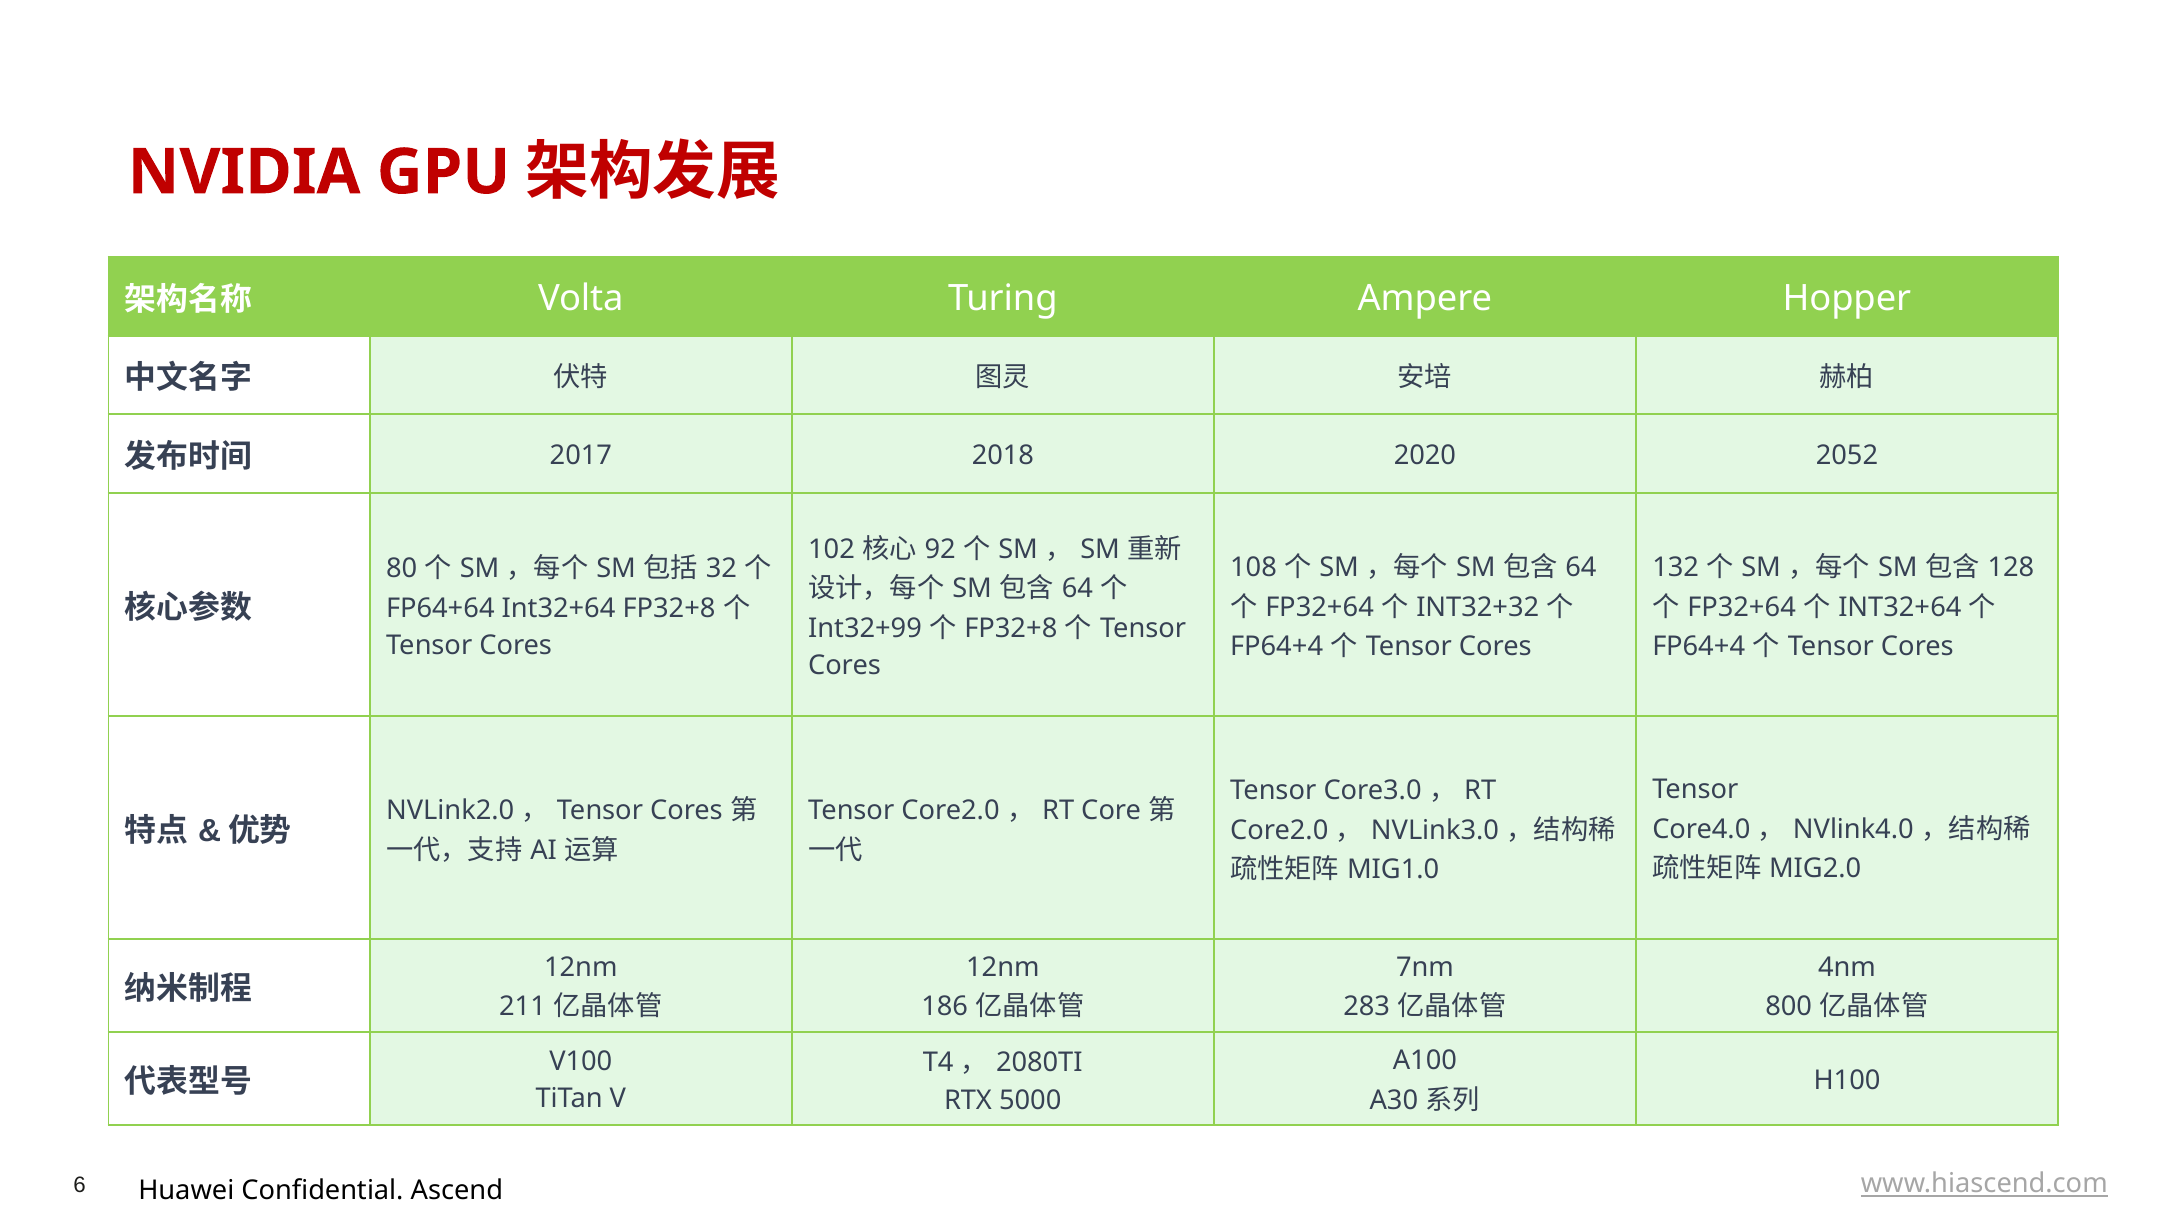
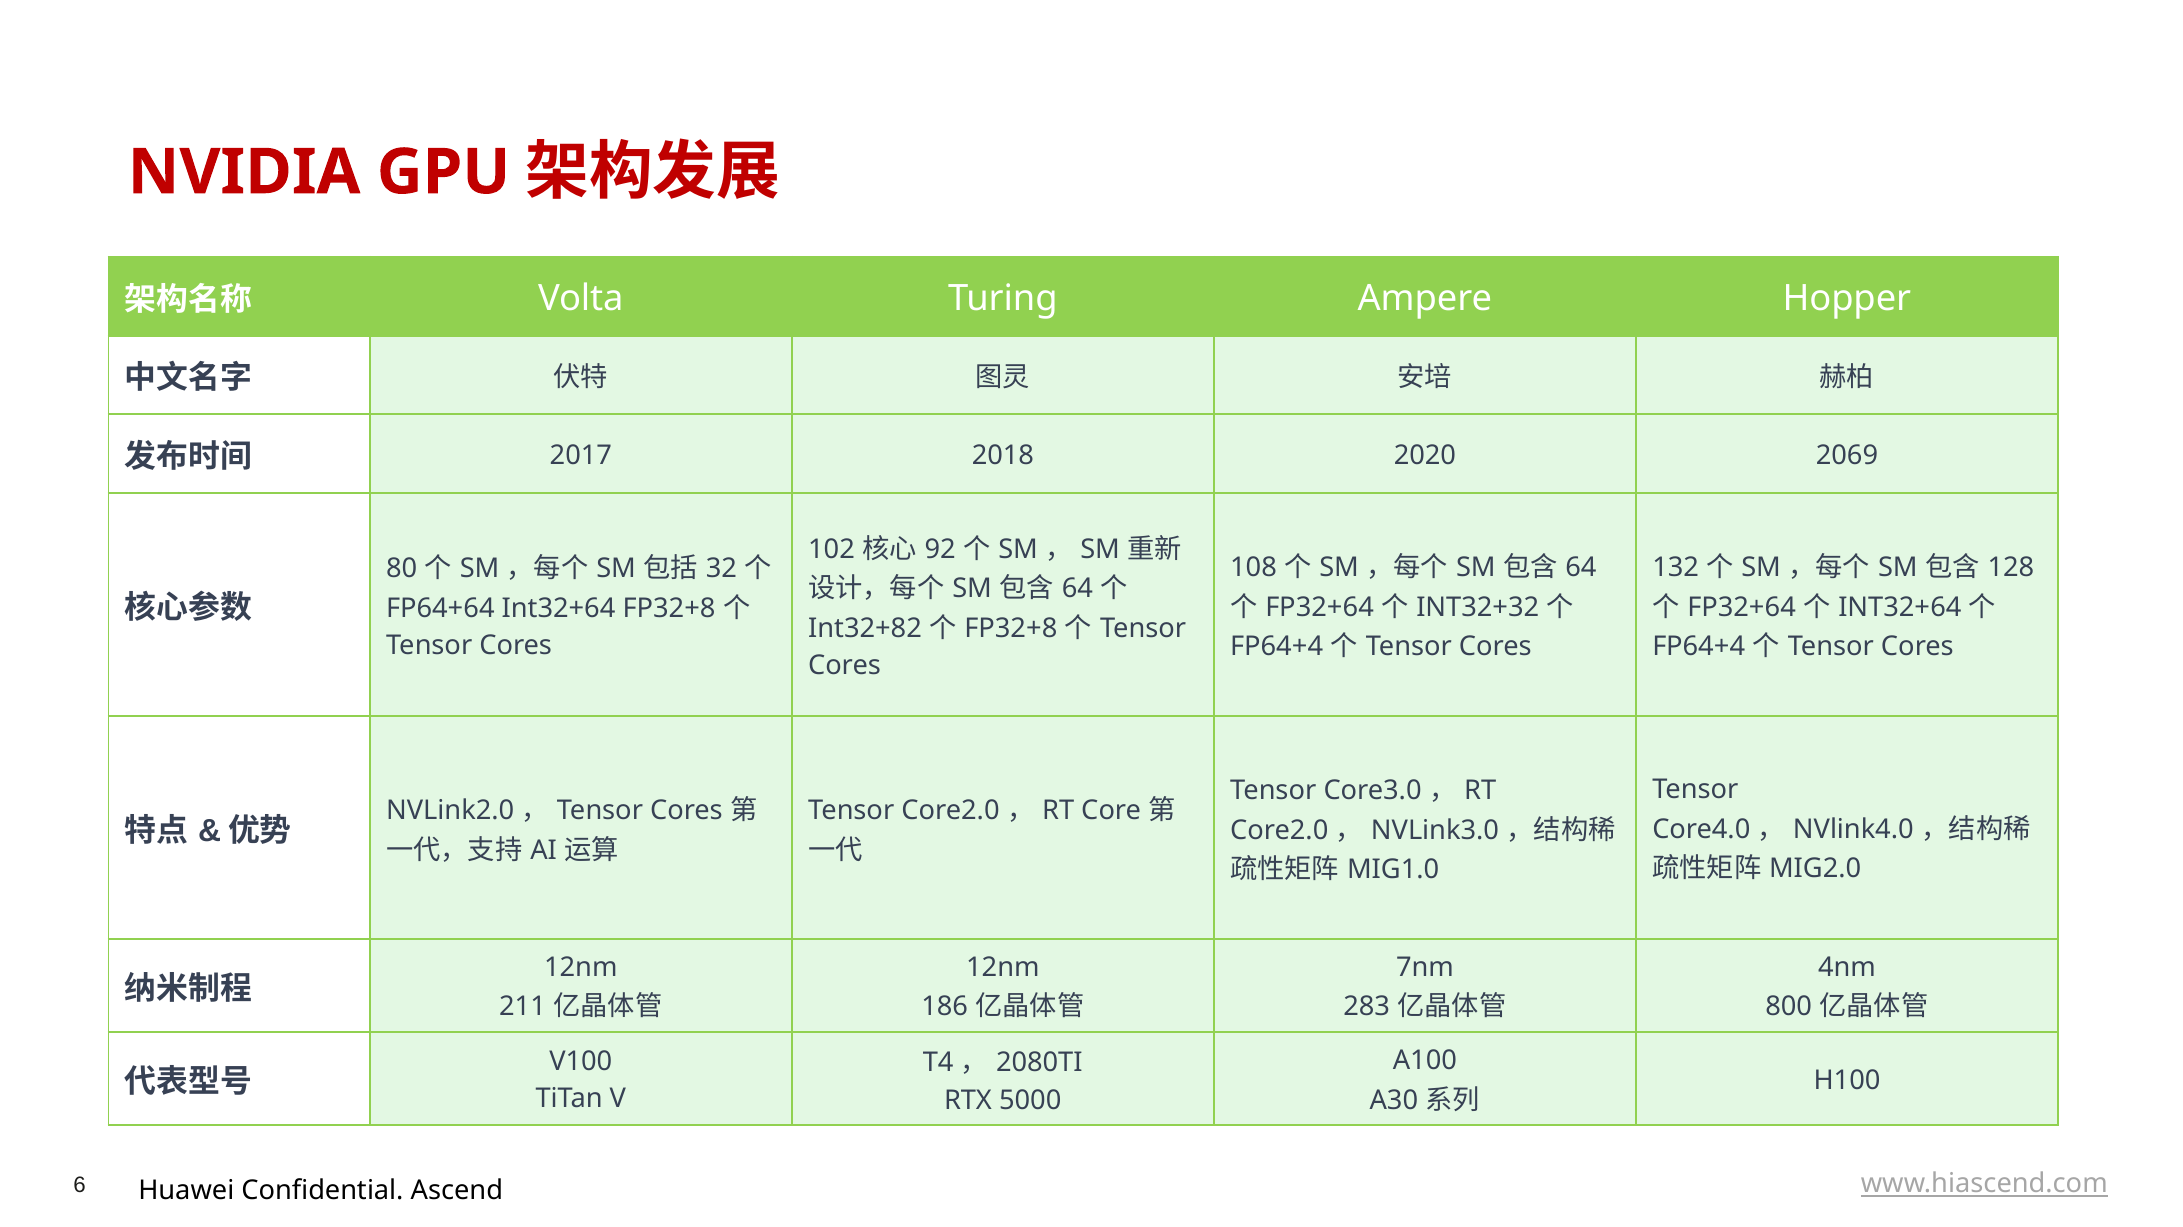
2052: 2052 -> 2069
Int32+99: Int32+99 -> Int32+82
